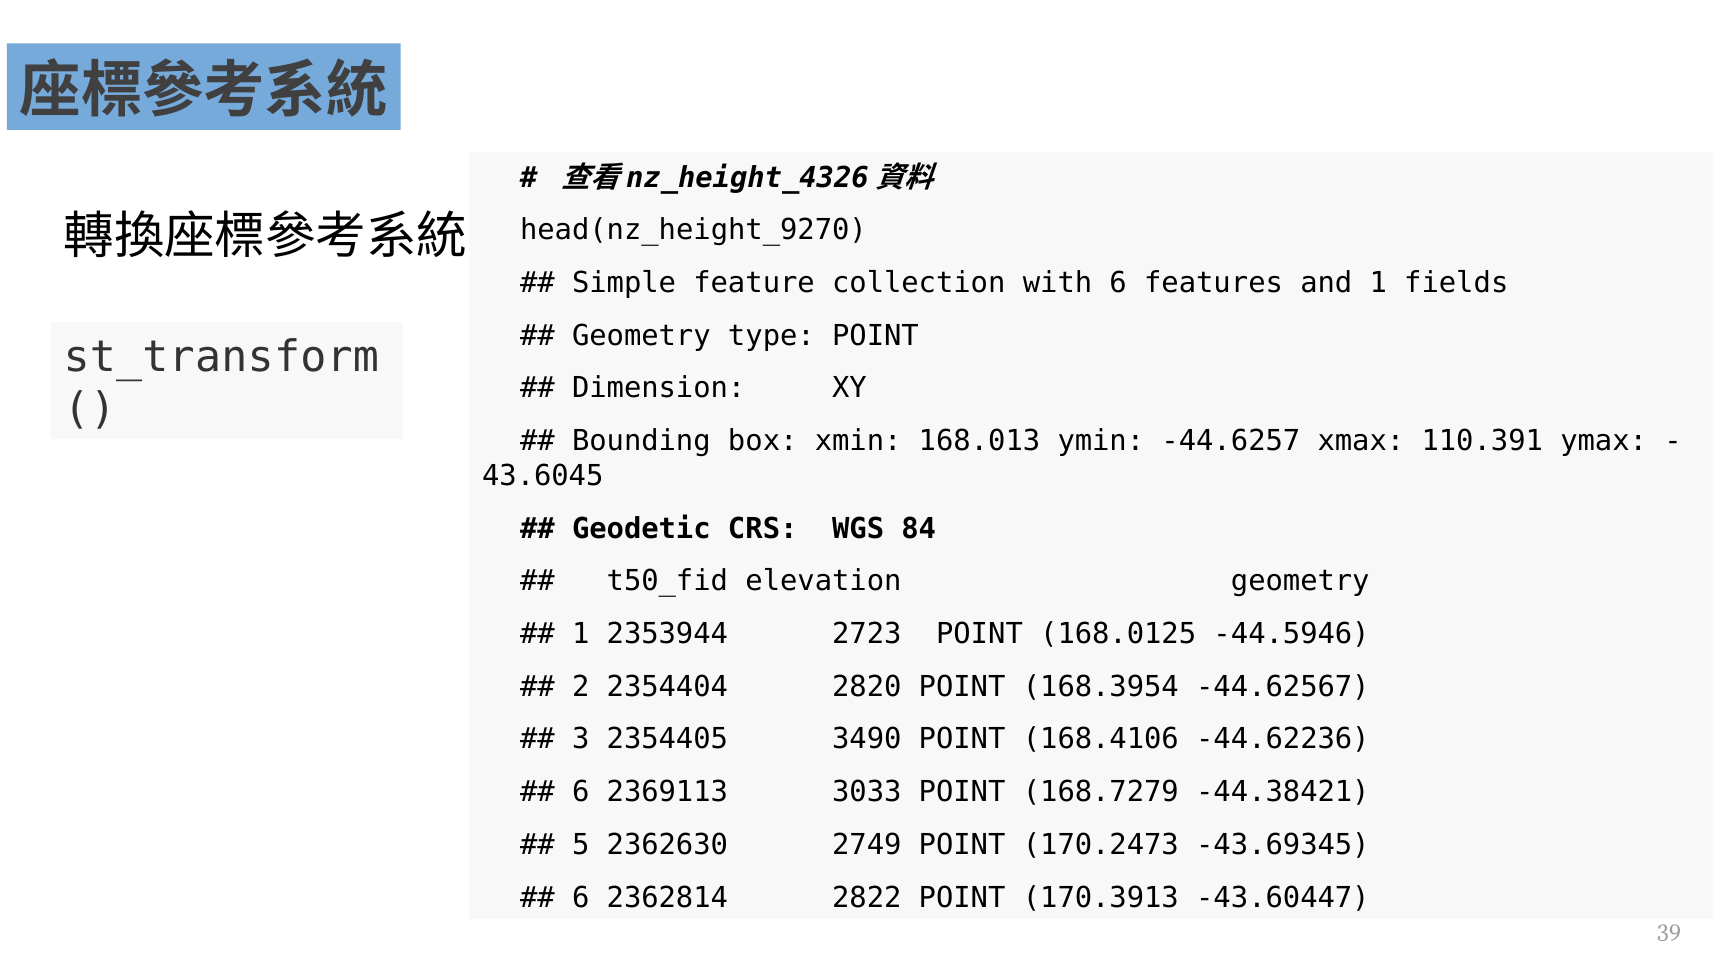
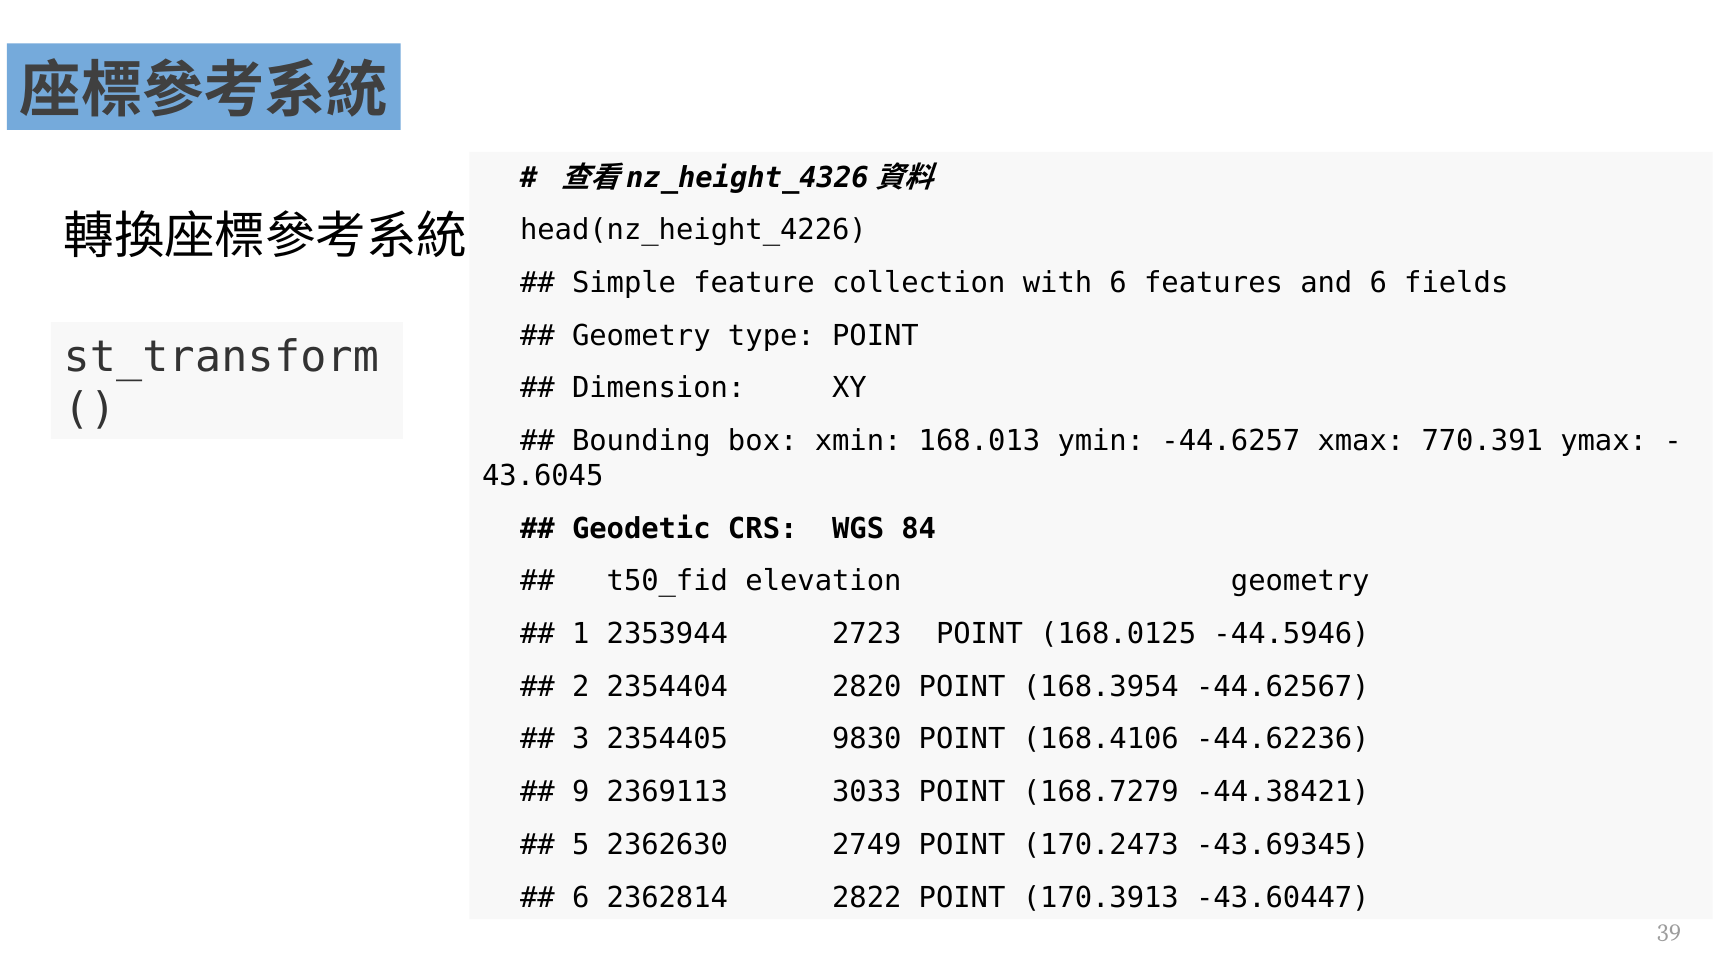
head(nz_height_9270: head(nz_height_9270 -> head(nz_height_4226
and 1: 1 -> 6
110.391: 110.391 -> 770.391
3490: 3490 -> 9830
6 at (581, 792): 6 -> 9
